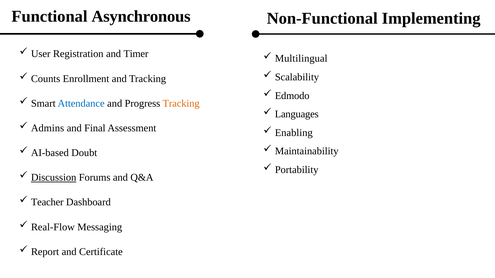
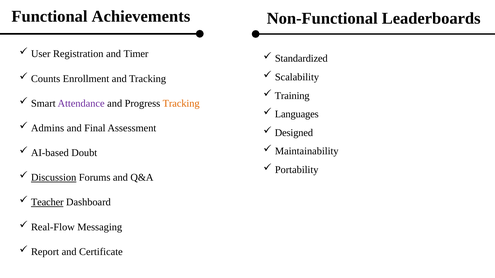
Asynchronous: Asynchronous -> Achievements
Implementing: Implementing -> Leaderboards
Multilingual: Multilingual -> Standardized
Edmodo: Edmodo -> Training
Attendance colour: blue -> purple
Enabling: Enabling -> Designed
Teacher underline: none -> present
